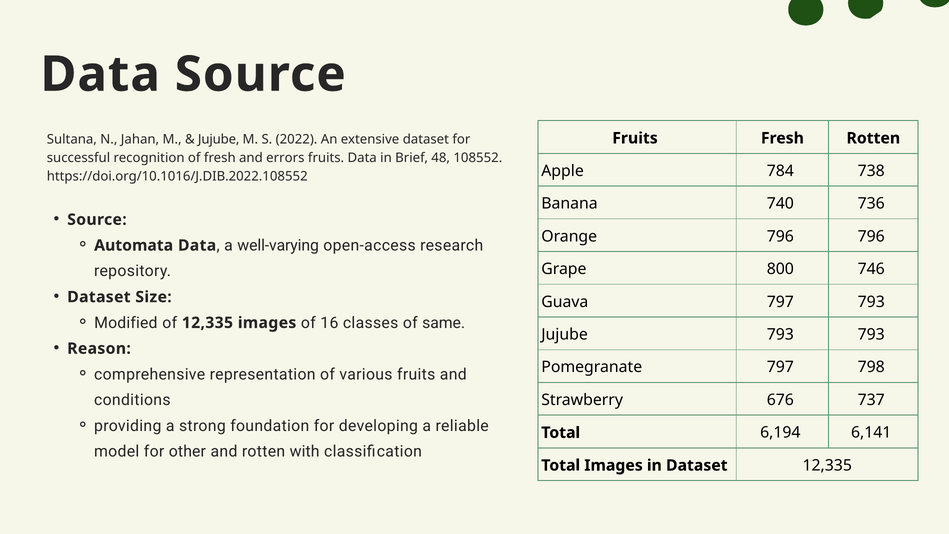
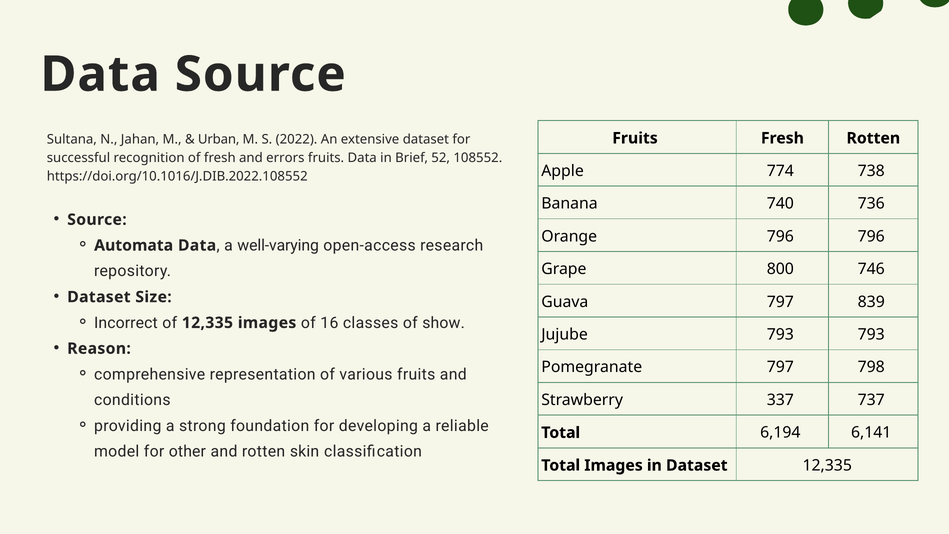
Jujube at (219, 140): Jujube -> Urban
48: 48 -> 52
784: 784 -> 774
797 793: 793 -> 839
Modified: Modified -> Incorrect
same: same -> show
676: 676 -> 337
with: with -> skin
